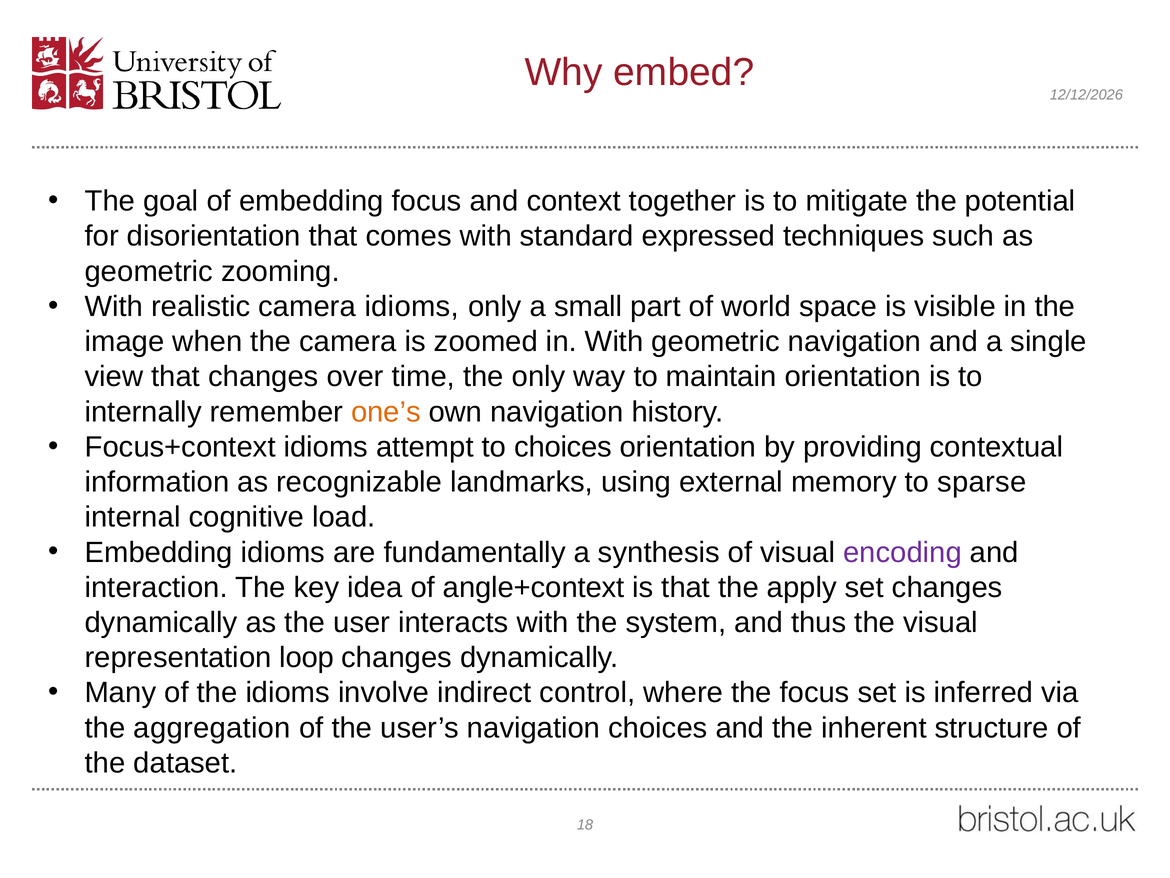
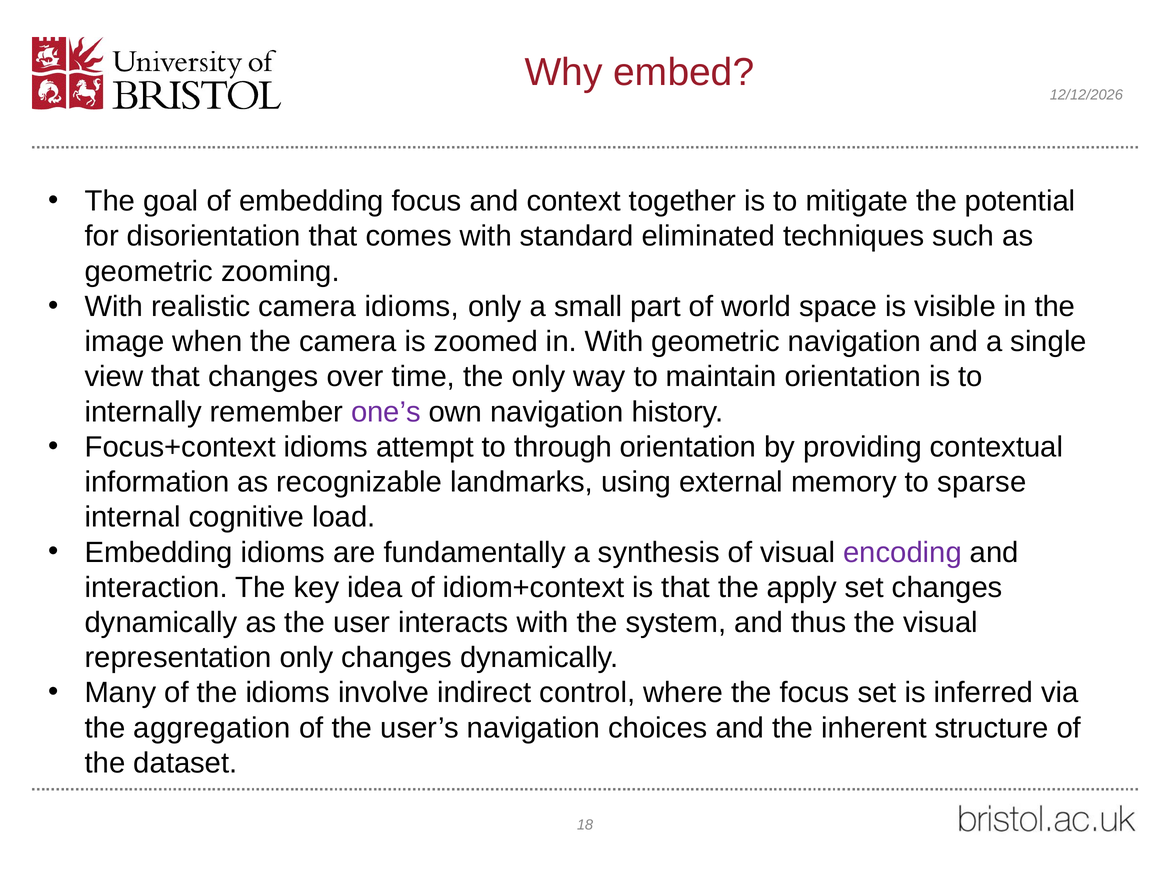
expressed: expressed -> eliminated
one’s colour: orange -> purple
to choices: choices -> through
angle+context: angle+context -> idiom+context
representation loop: loop -> only
